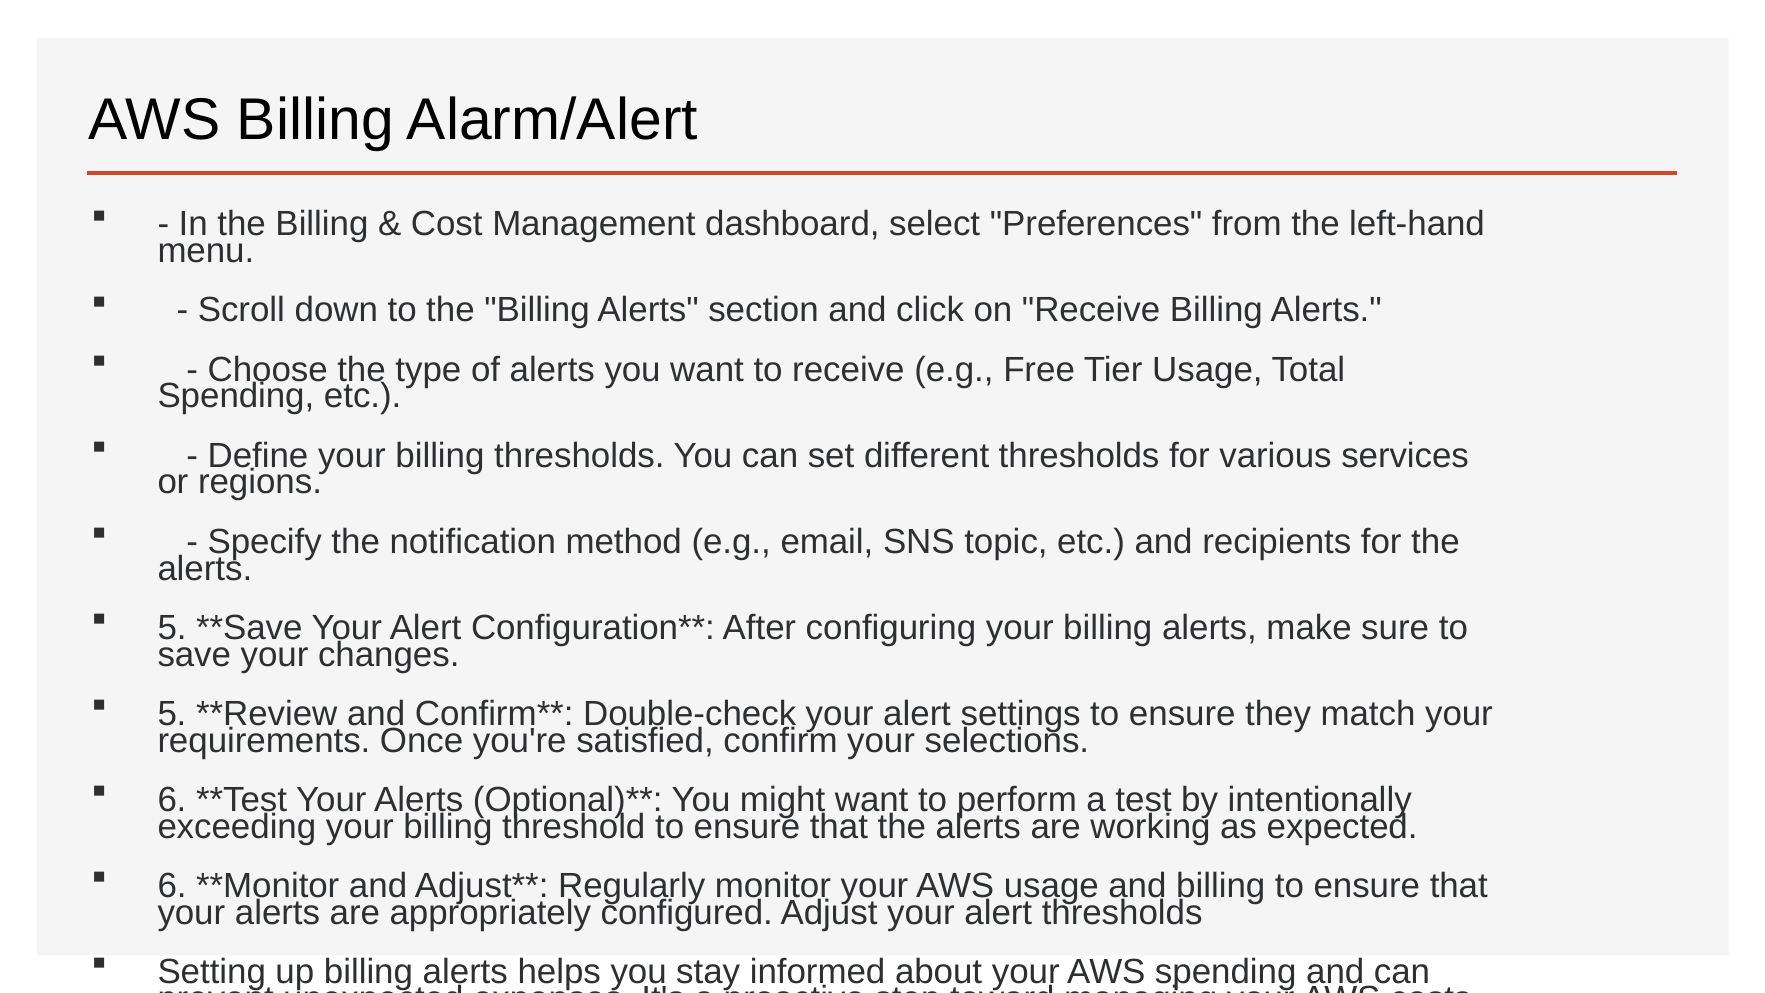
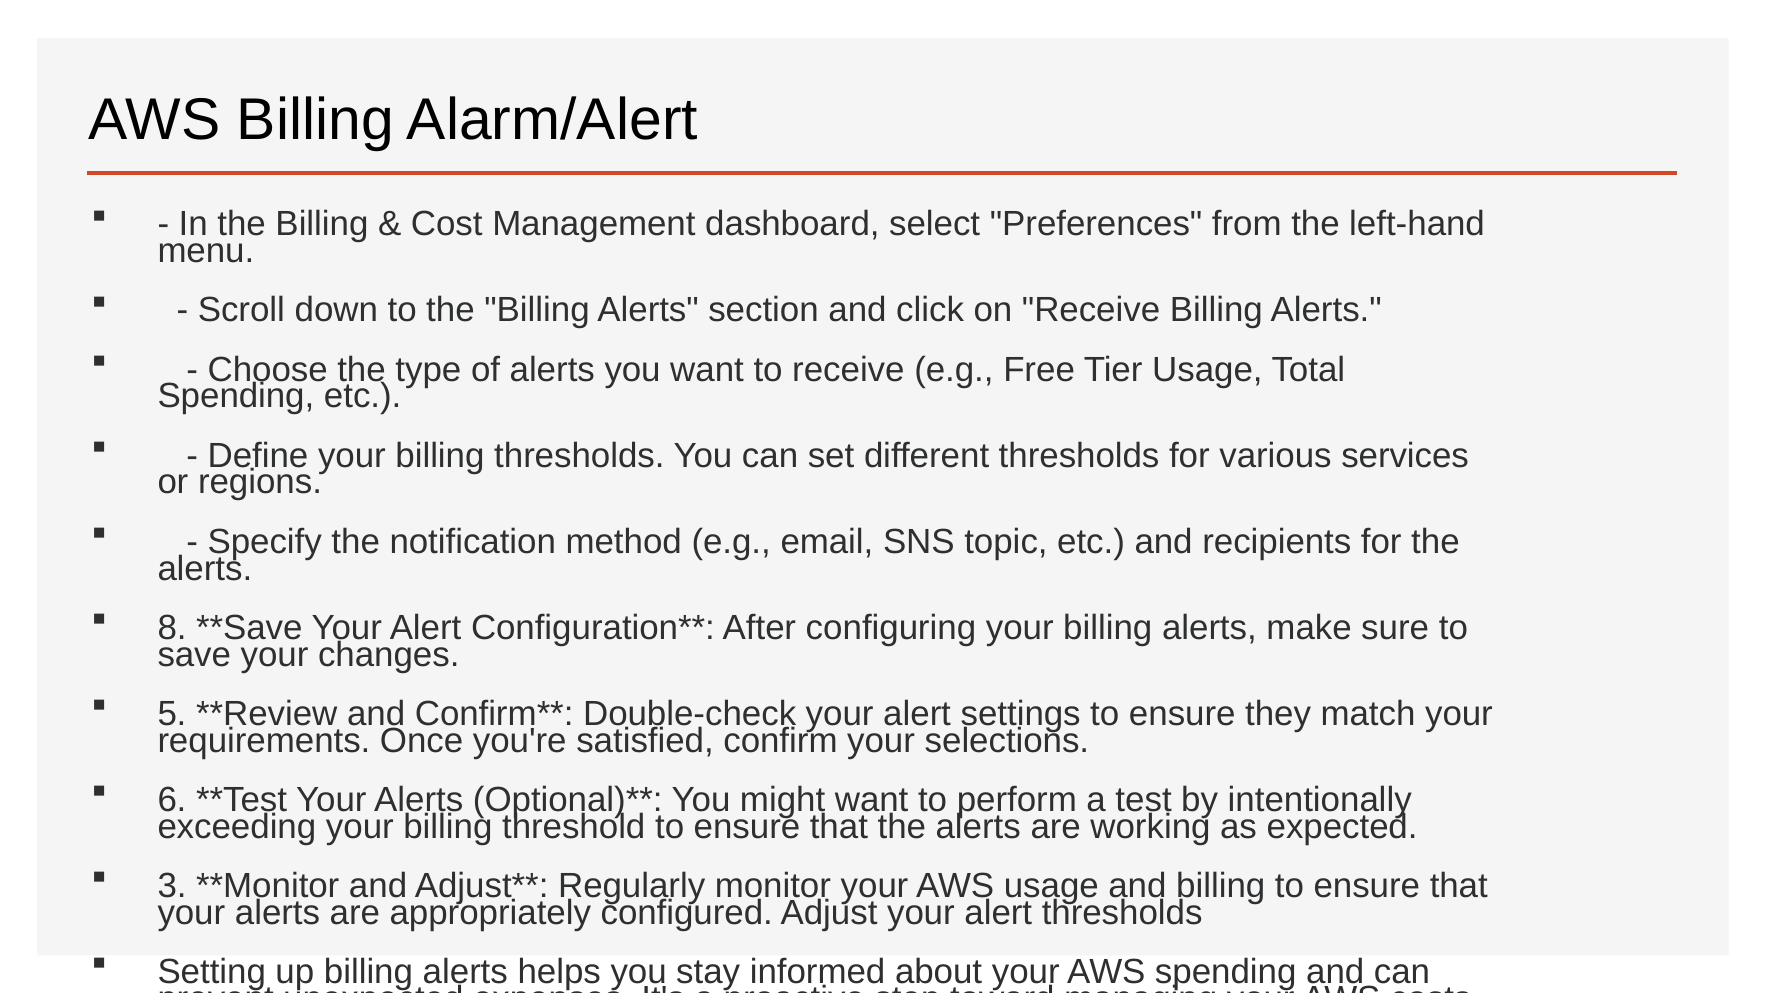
5 at (172, 628): 5 -> 8
6 at (172, 885): 6 -> 3
